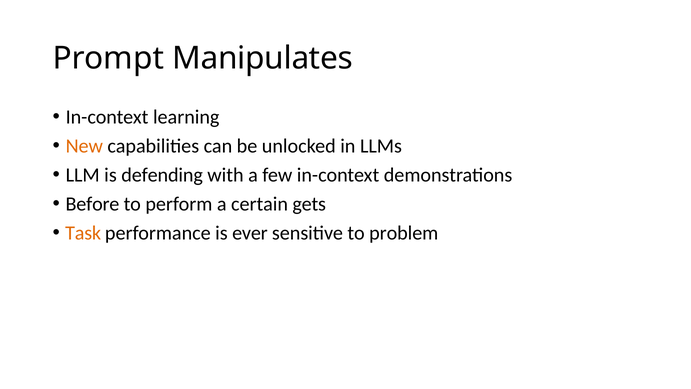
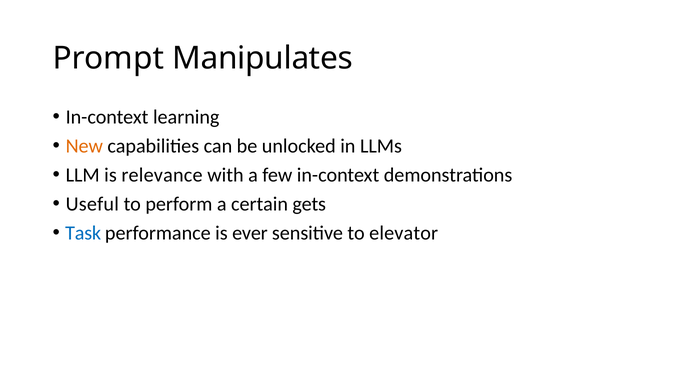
defending: defending -> relevance
Before: Before -> Useful
Task colour: orange -> blue
problem: problem -> elevator
